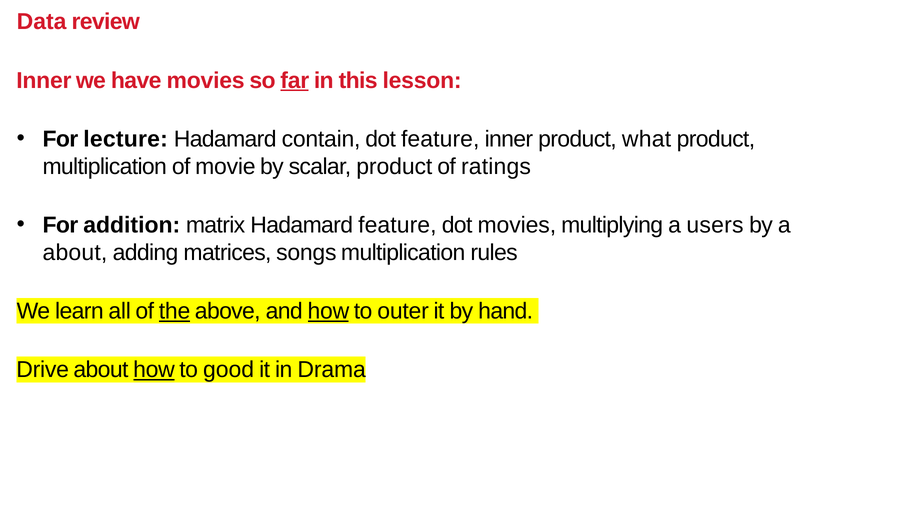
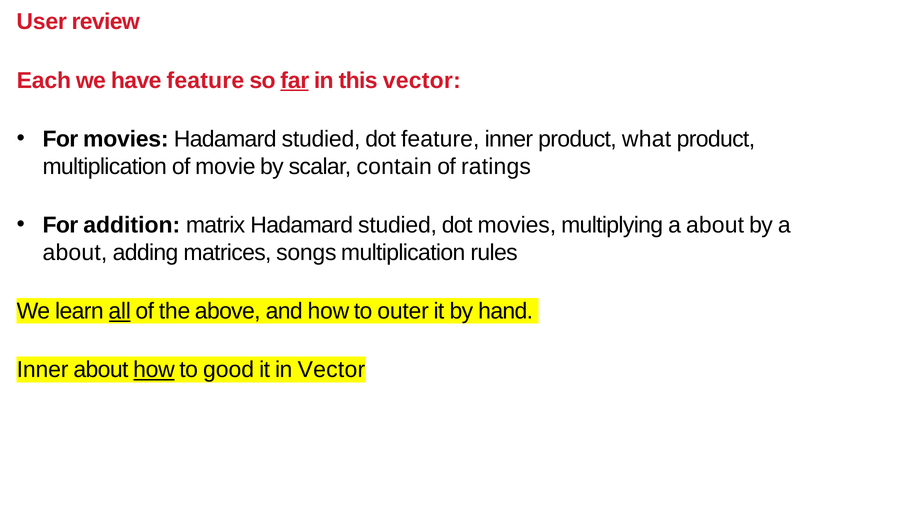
Data: Data -> User
Inner at (44, 80): Inner -> Each
have movies: movies -> feature
this lesson: lesson -> vector
For lecture: lecture -> movies
contain at (321, 139): contain -> studied
scalar product: product -> contain
matrix Hadamard feature: feature -> studied
multiplying a users: users -> about
all underline: none -> present
the underline: present -> none
how at (328, 311) underline: present -> none
Drive at (43, 370): Drive -> Inner
in Drama: Drama -> Vector
